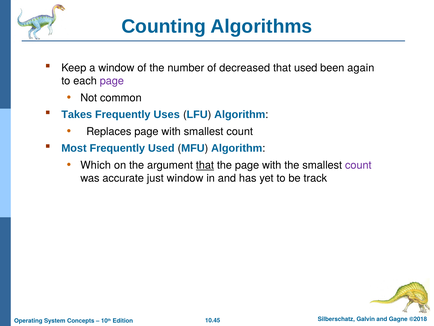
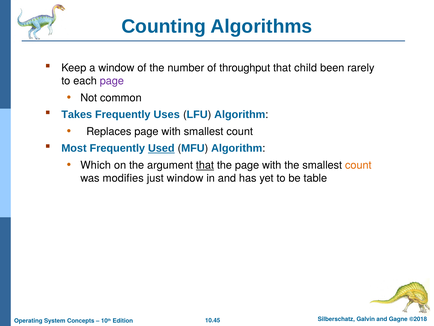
decreased: decreased -> throughput
that used: used -> child
again: again -> rarely
Used at (161, 148) underline: none -> present
count at (358, 165) colour: purple -> orange
accurate: accurate -> modifies
track: track -> table
